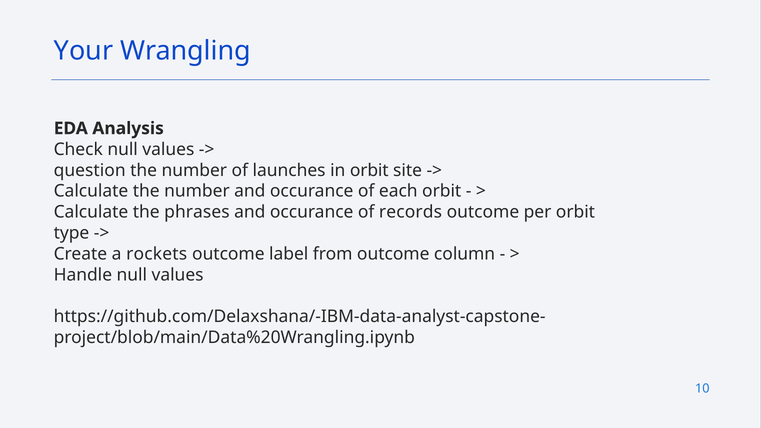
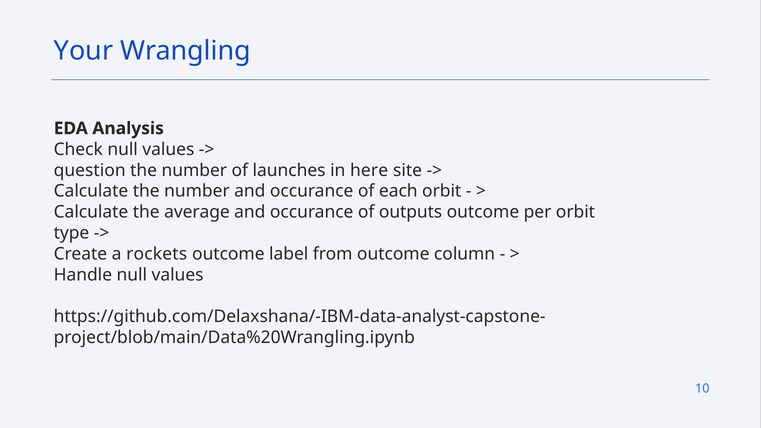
in orbit: orbit -> here
phrases: phrases -> average
records: records -> outputs
